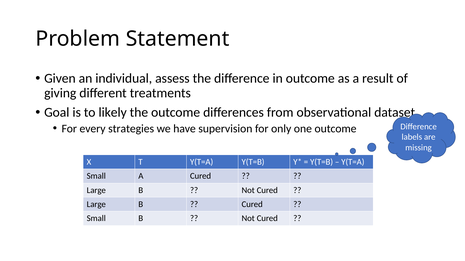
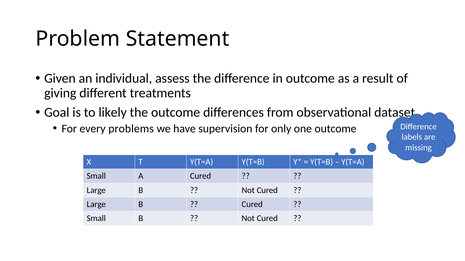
strategies: strategies -> problems
